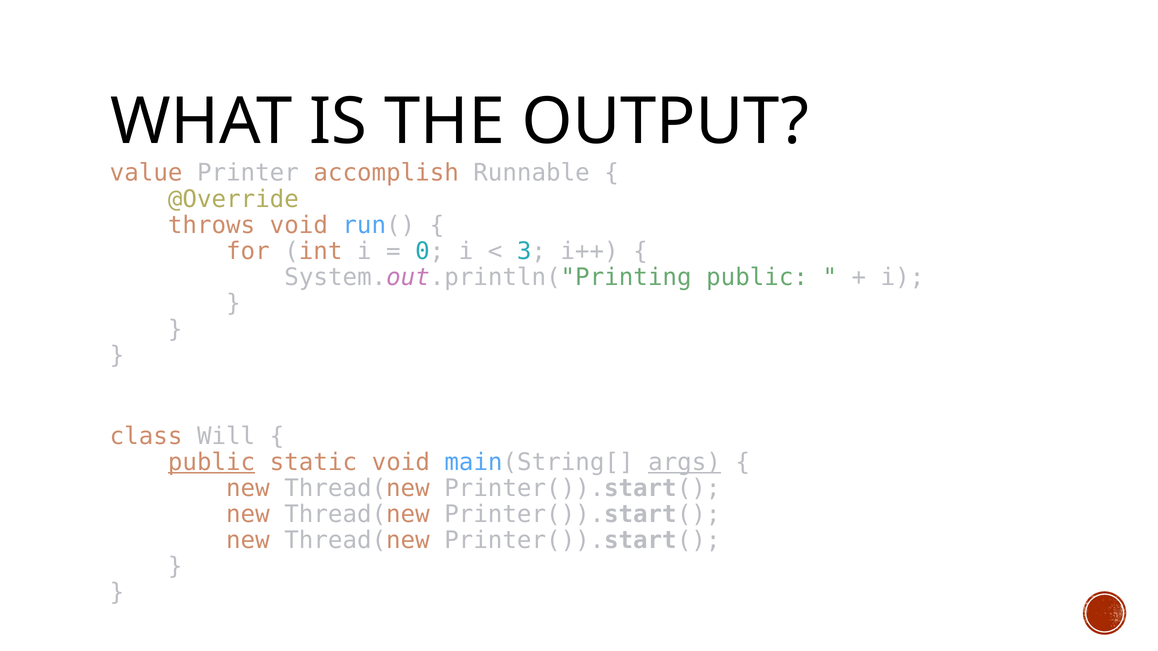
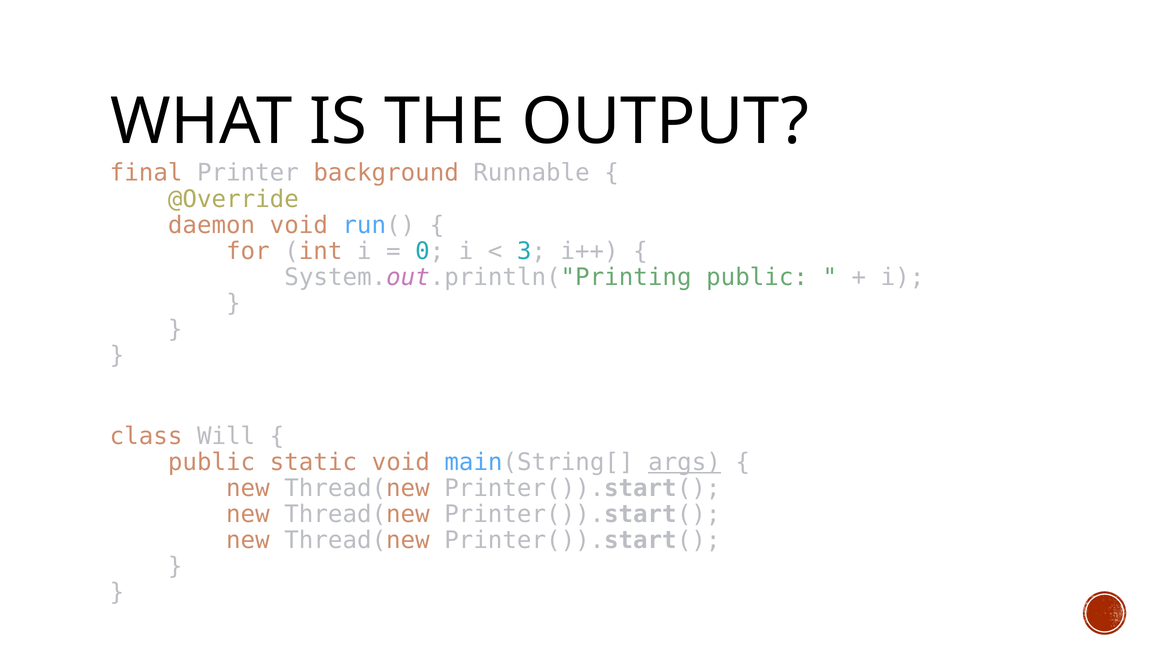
value: value -> final
accomplish: accomplish -> background
throws: throws -> daemon
public at (212, 463) underline: present -> none
